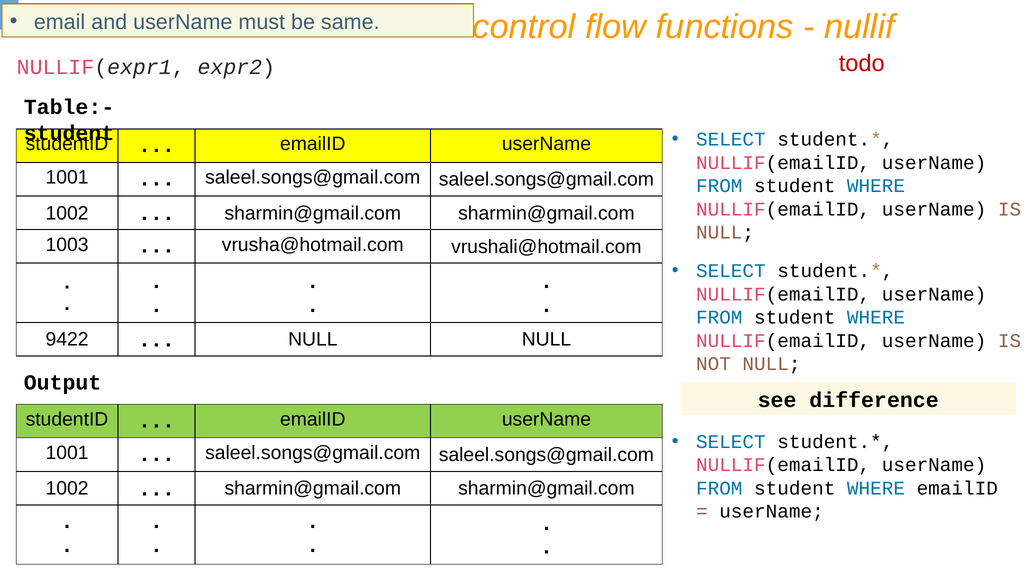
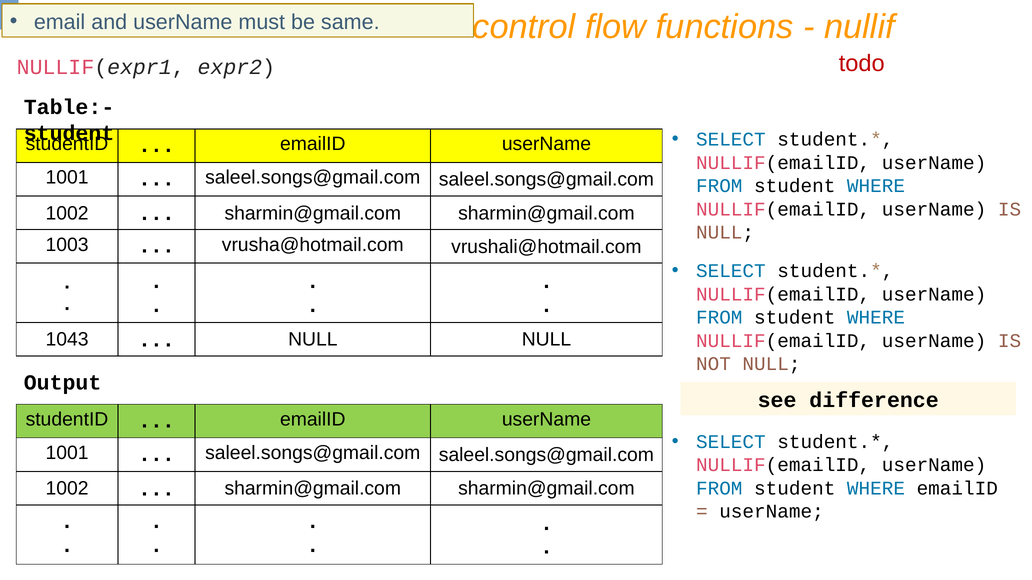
9422: 9422 -> 1043
